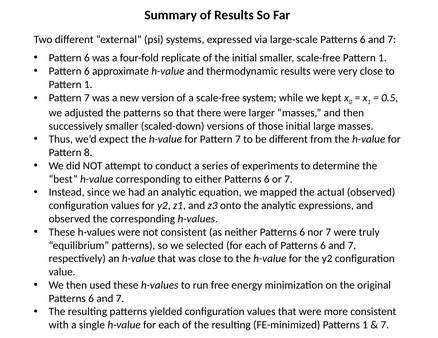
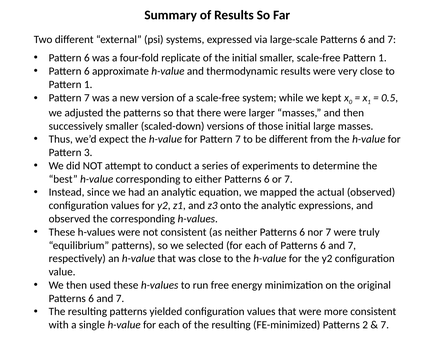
8: 8 -> 3
Patterns 1: 1 -> 2
